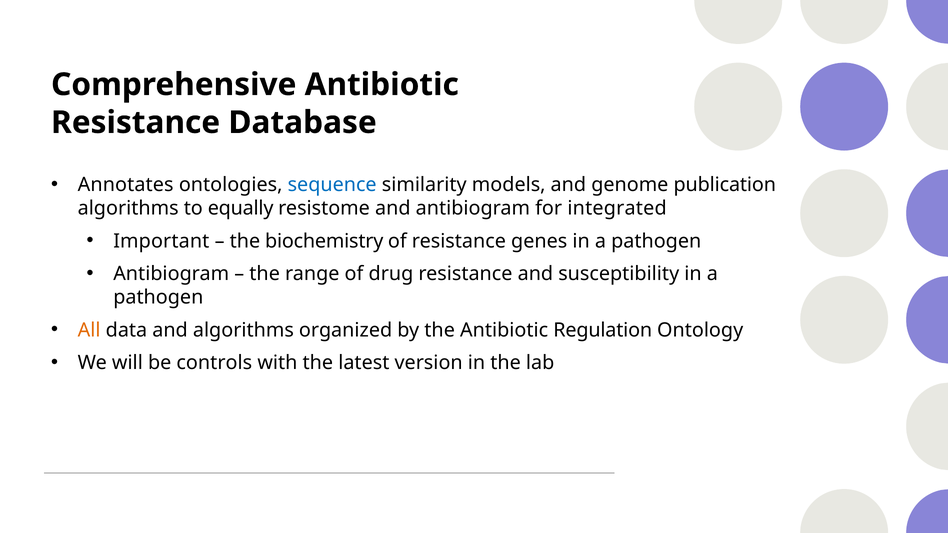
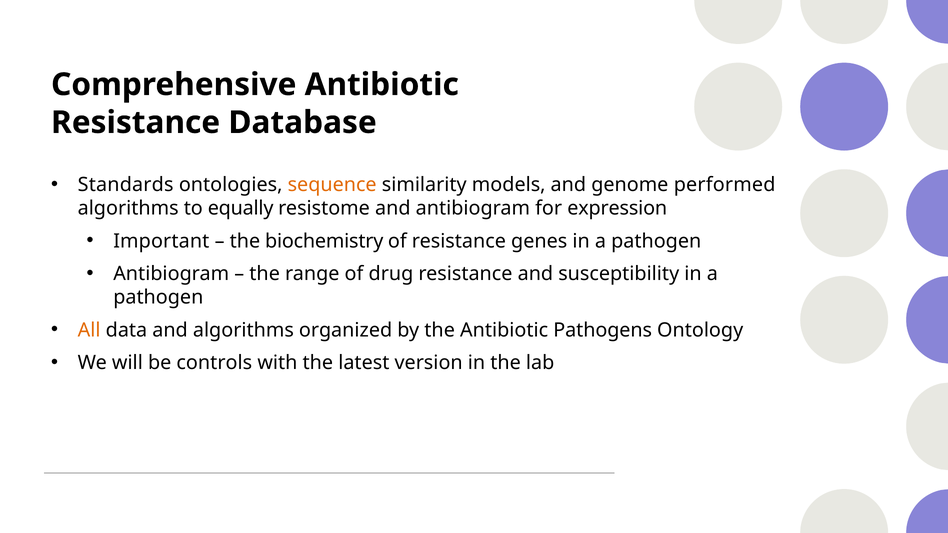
Annotates: Annotates -> Standards
sequence colour: blue -> orange
publication: publication -> performed
integrated: integrated -> expression
Regulation: Regulation -> Pathogens
